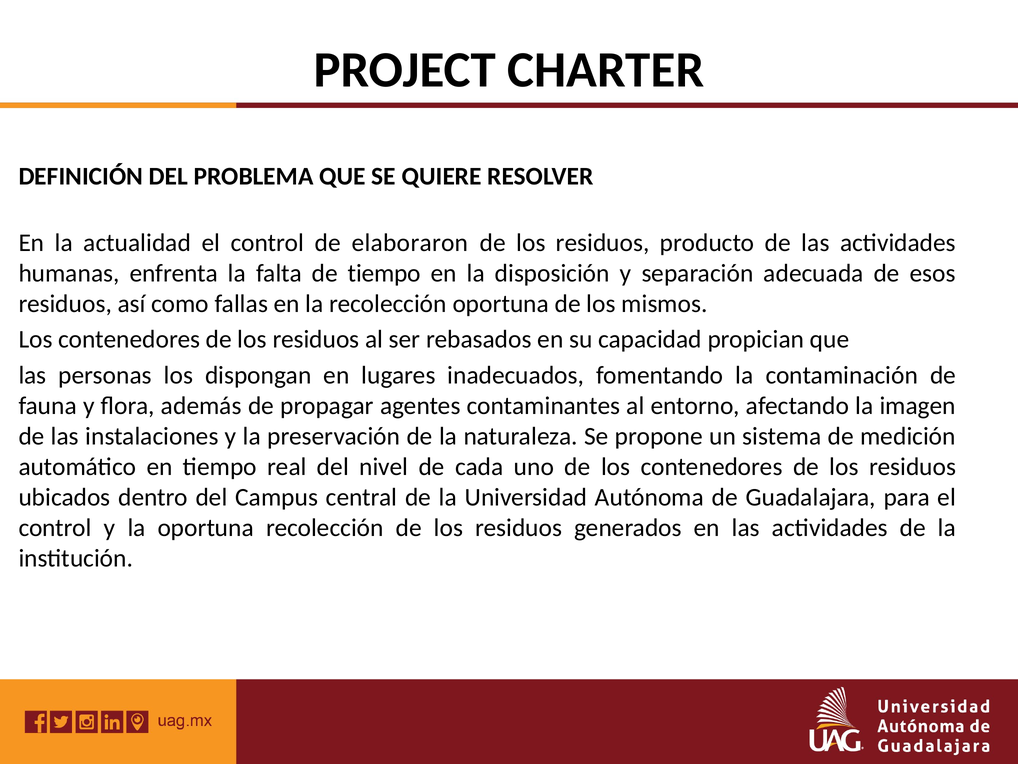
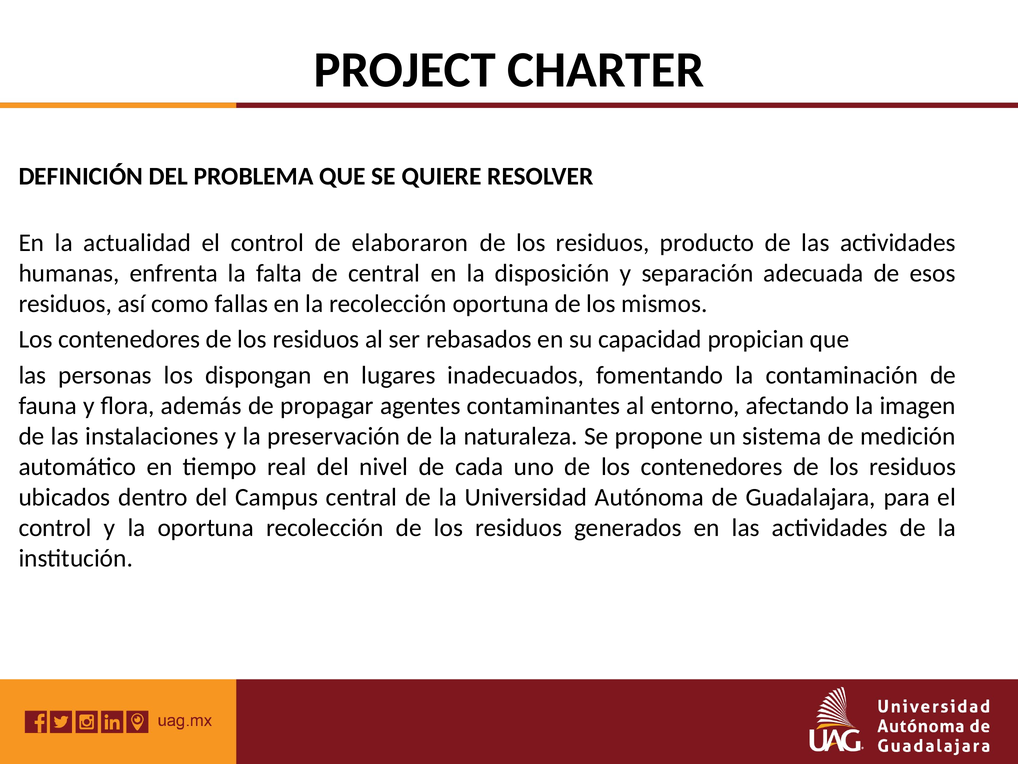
de tiempo: tiempo -> central
